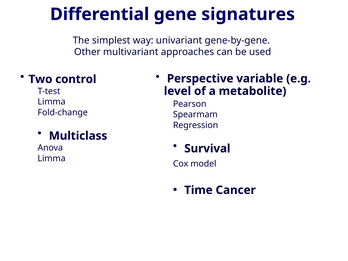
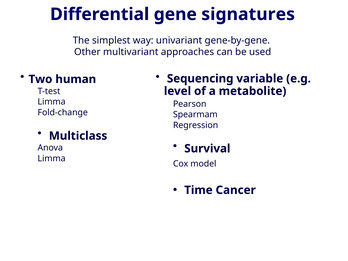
control: control -> human
Perspective: Perspective -> Sequencing
